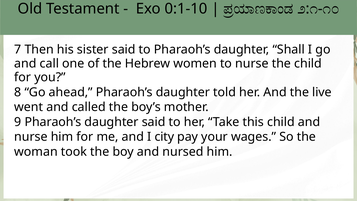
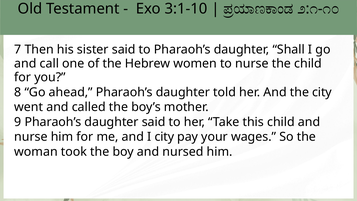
0:1-10: 0:1-10 -> 3:1-10
the live: live -> city
